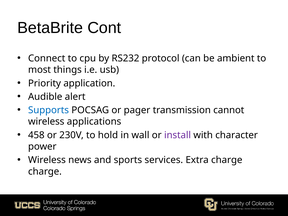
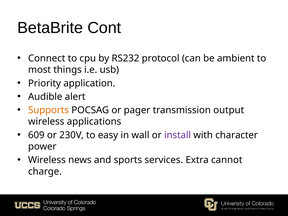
Supports colour: blue -> orange
cannot: cannot -> output
458: 458 -> 609
hold: hold -> easy
Extra charge: charge -> cannot
